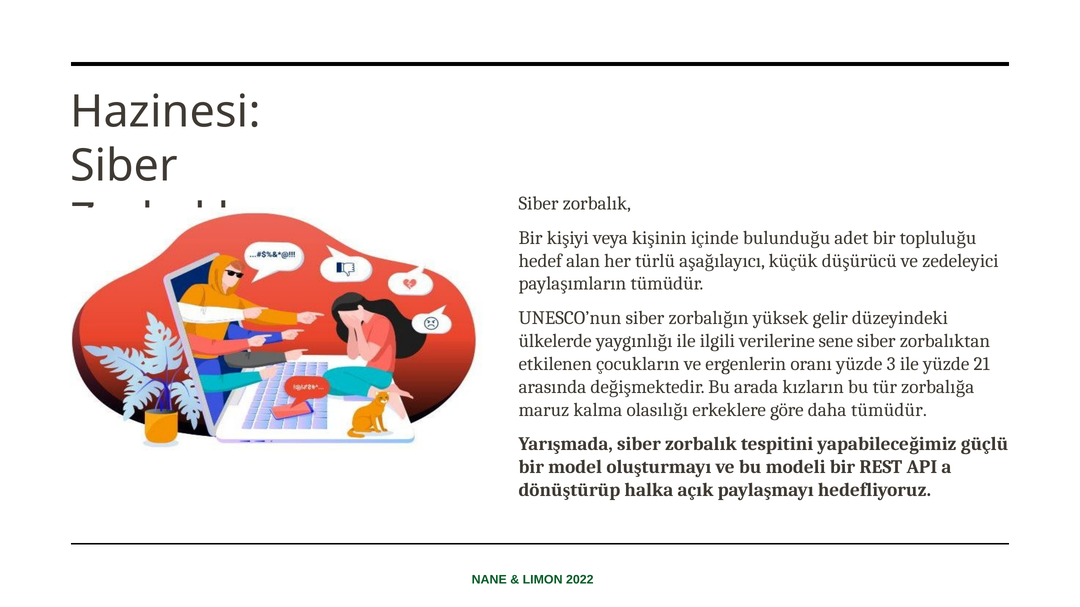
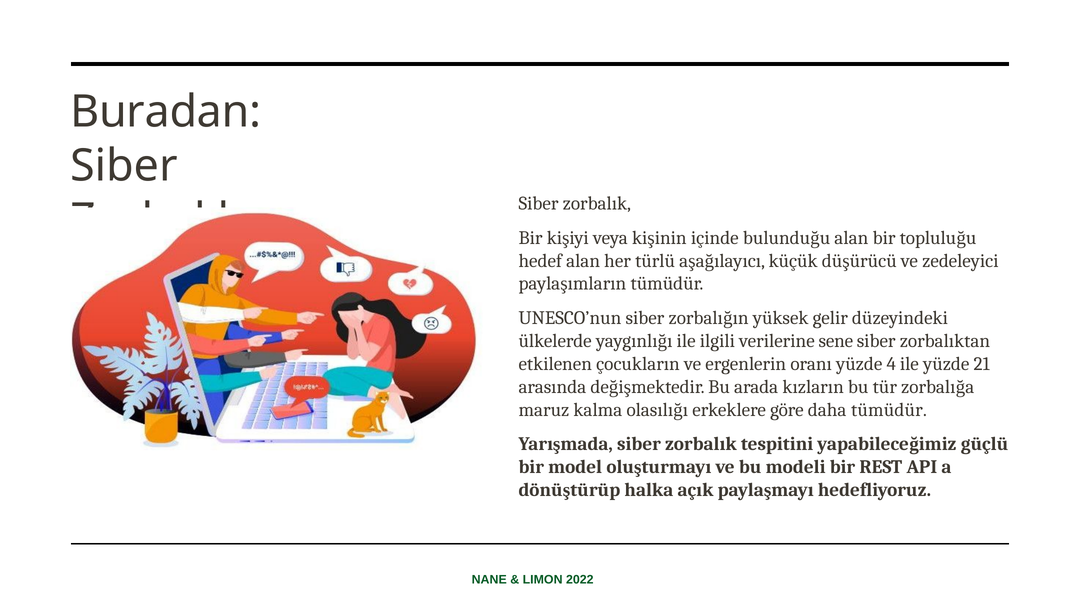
Hazinesi: Hazinesi -> Buradan
bulunduğu adet: adet -> alan
3: 3 -> 4
